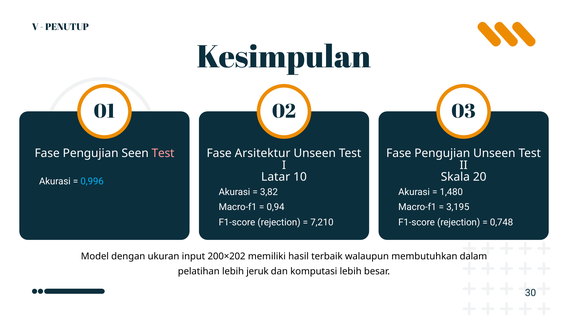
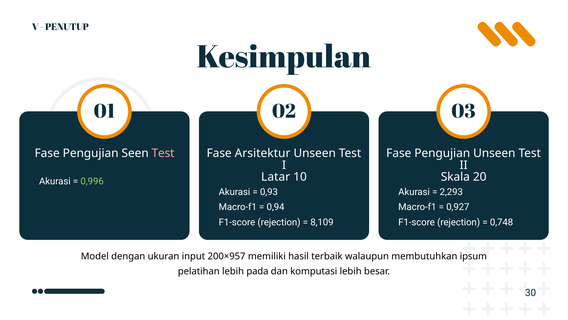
0,996 colour: light blue -> light green
3,82: 3,82 -> 0,93
1,480: 1,480 -> 2,293
3,195: 3,195 -> 0,927
7,210: 7,210 -> 8,109
200×202: 200×202 -> 200×957
dalam: dalam -> ipsum
jeruk: jeruk -> pada
